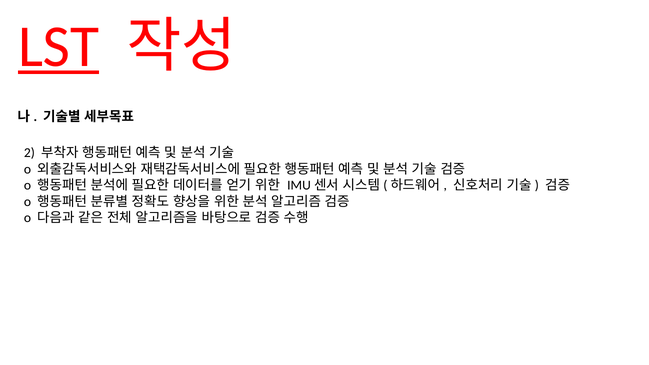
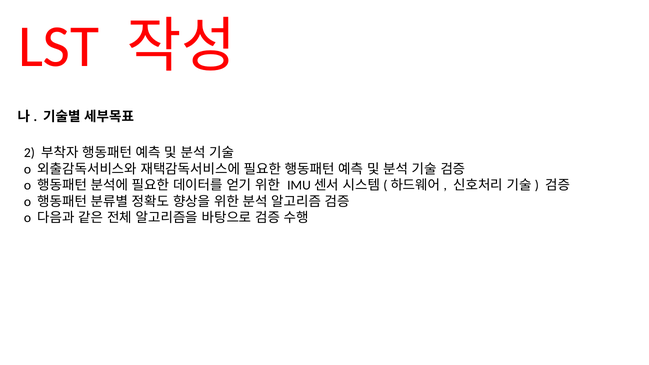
LST underline: present -> none
